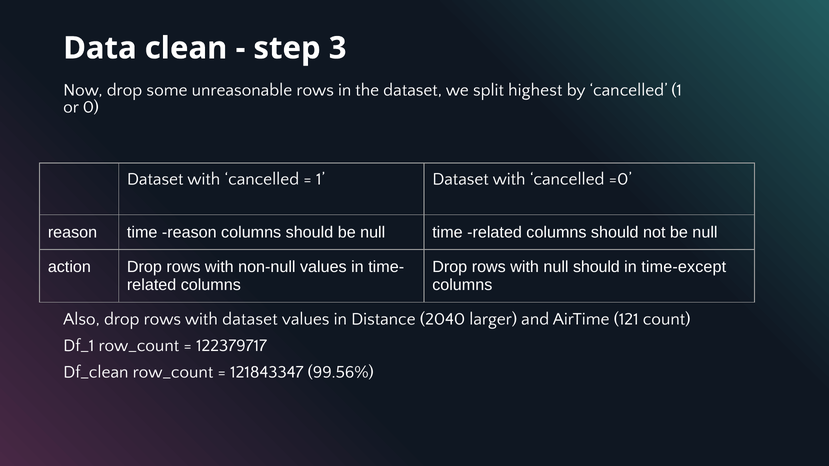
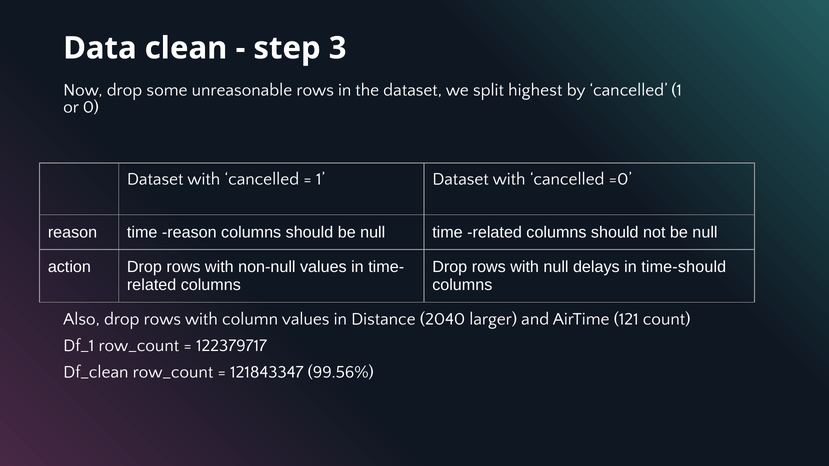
null should: should -> delays
time-except: time-except -> time-should
with dataset: dataset -> column
